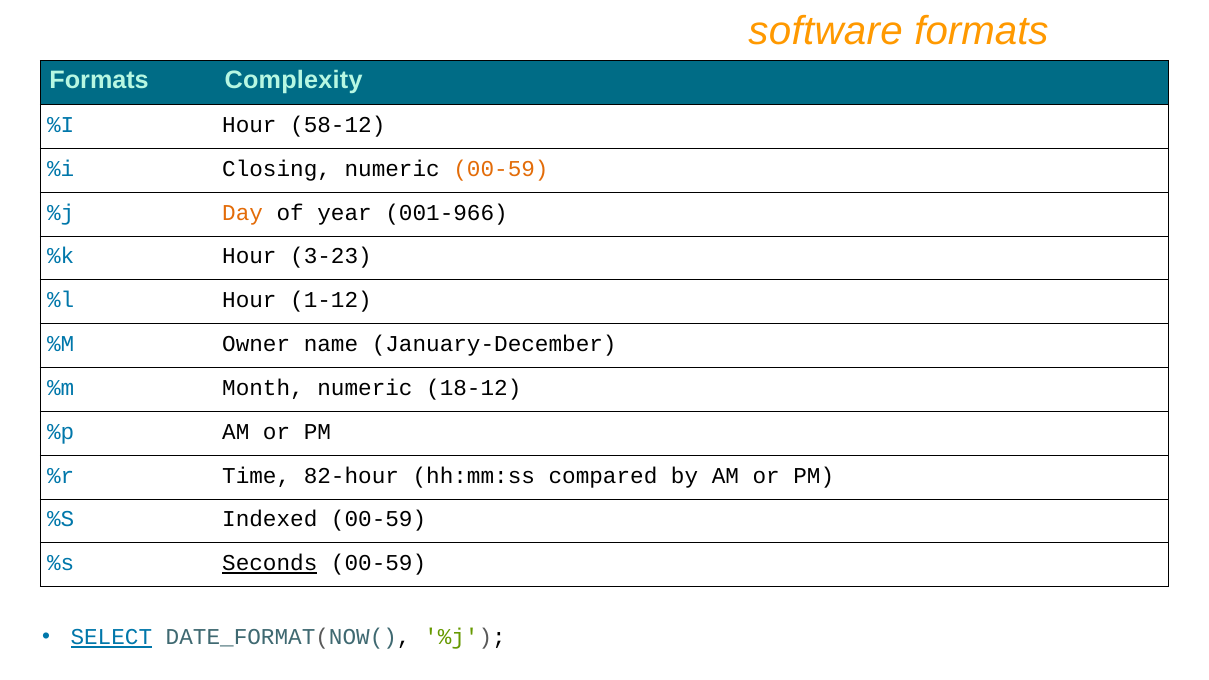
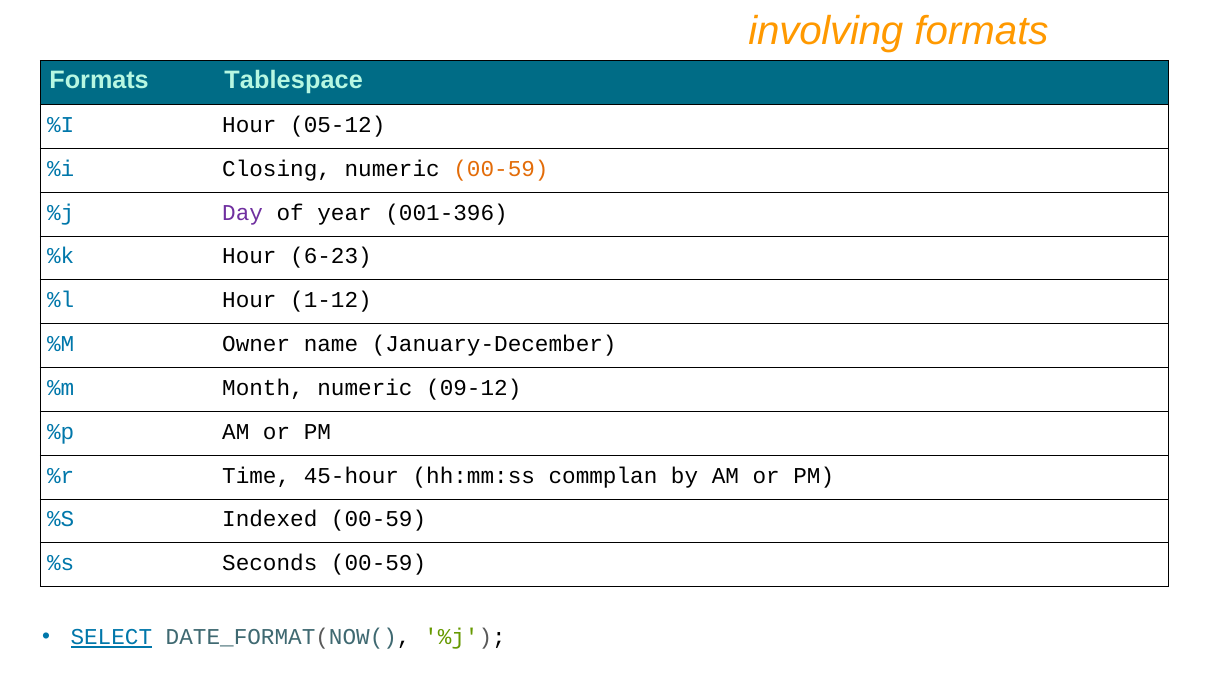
software: software -> involving
Complexity: Complexity -> Tablespace
58-12: 58-12 -> 05-12
Day colour: orange -> purple
001-966: 001-966 -> 001-396
3-23: 3-23 -> 6-23
18-12: 18-12 -> 09-12
82-hour: 82-hour -> 45-hour
compared: compared -> commplan
Seconds underline: present -> none
